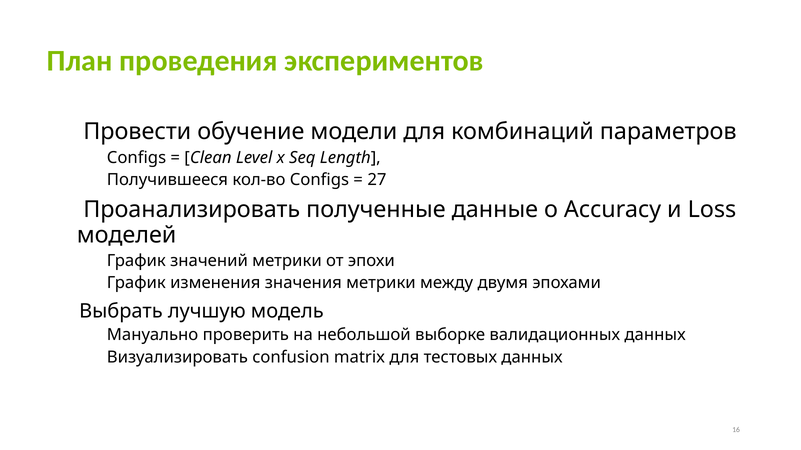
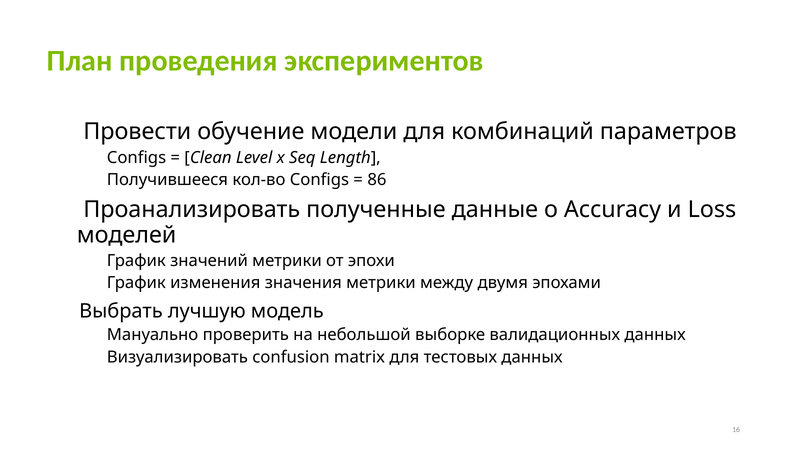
27: 27 -> 86
